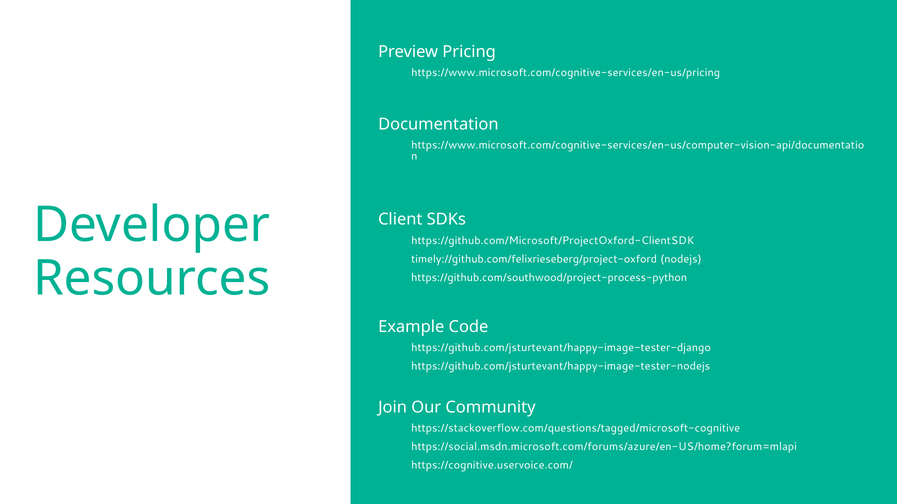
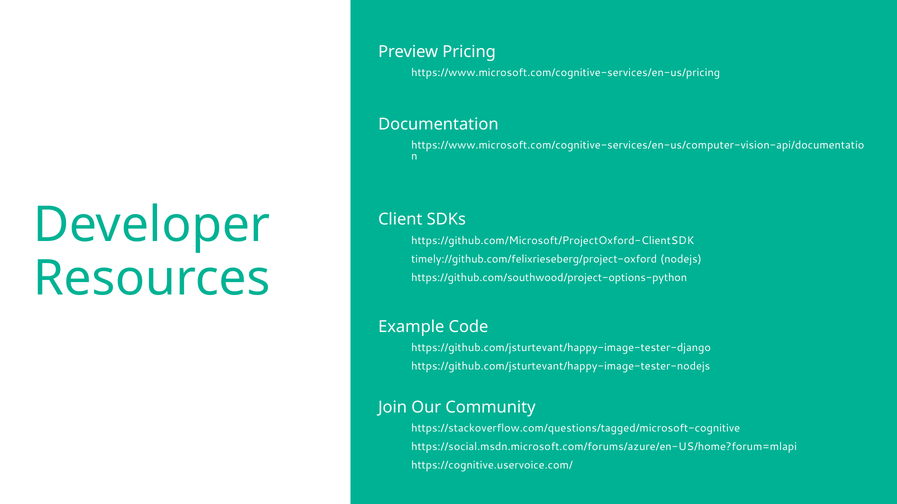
https://github.com/southwood/project-process-python: https://github.com/southwood/project-process-python -> https://github.com/southwood/project-options-python
